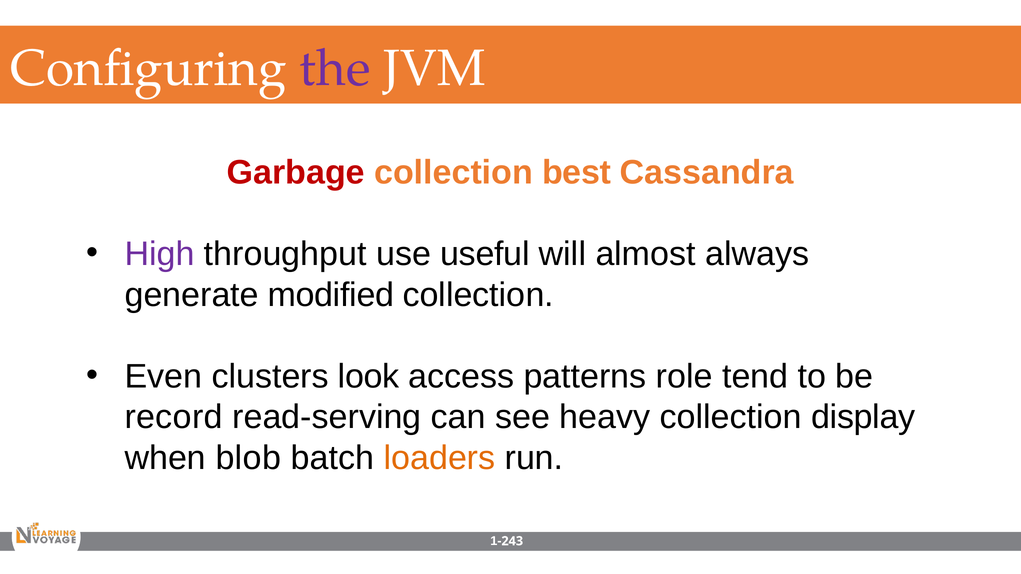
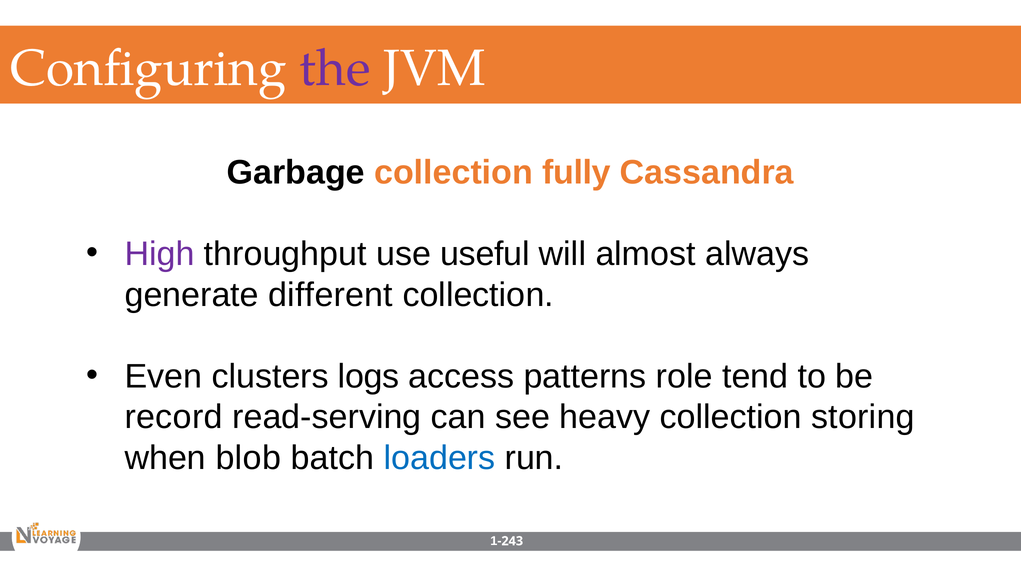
Garbage colour: red -> black
best: best -> fully
modified: modified -> different
look: look -> logs
display: display -> storing
loaders colour: orange -> blue
